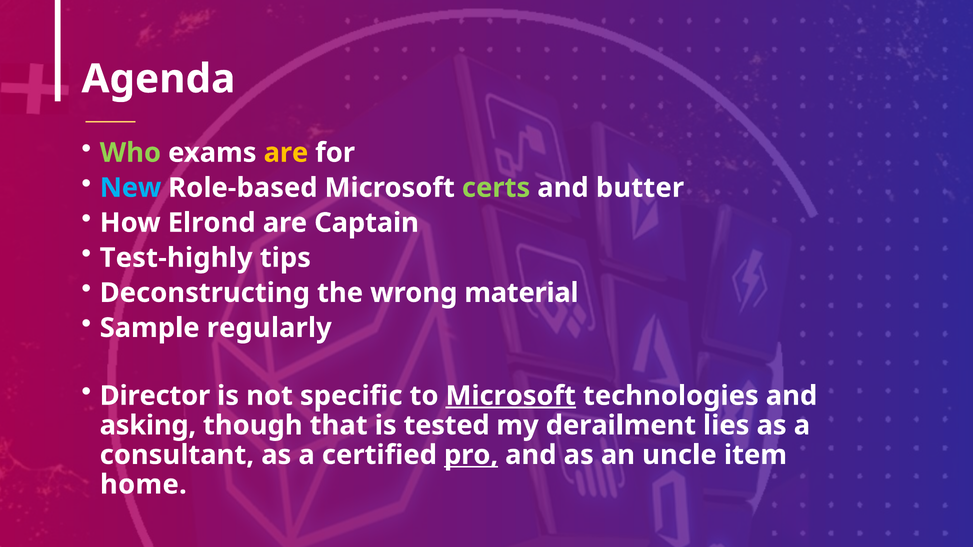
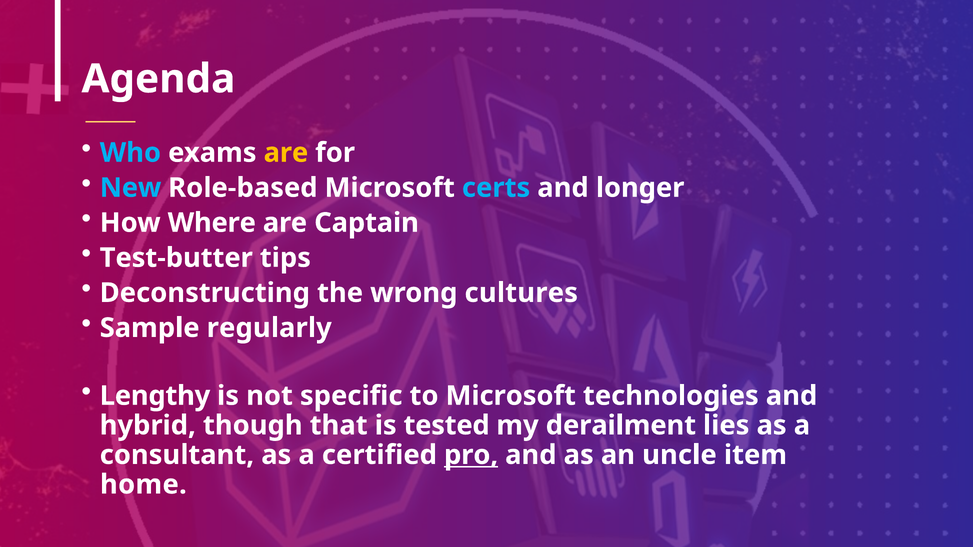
Who colour: light green -> light blue
certs colour: light green -> light blue
butter: butter -> longer
Elrond: Elrond -> Where
Test-highly: Test-highly -> Test-butter
material: material -> cultures
Director: Director -> Lengthy
Microsoft at (511, 396) underline: present -> none
asking: asking -> hybrid
